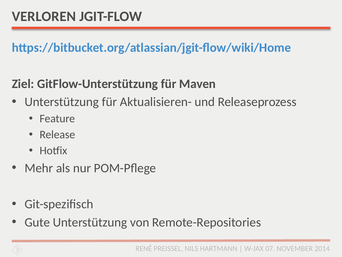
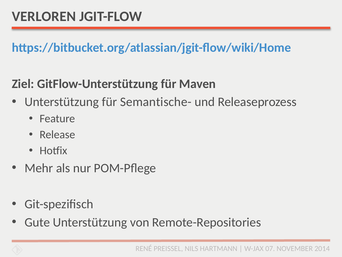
Aktualisieren-: Aktualisieren- -> Semantische-
